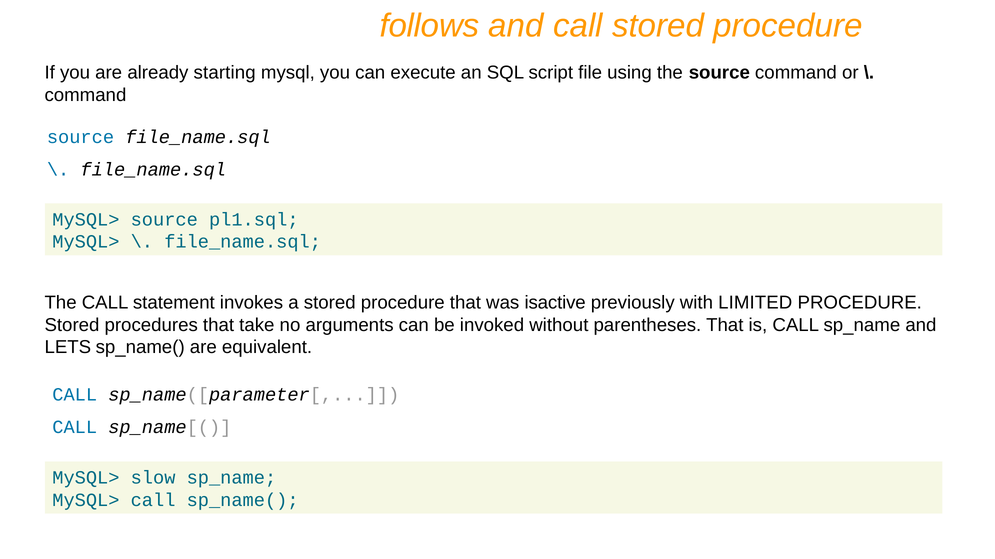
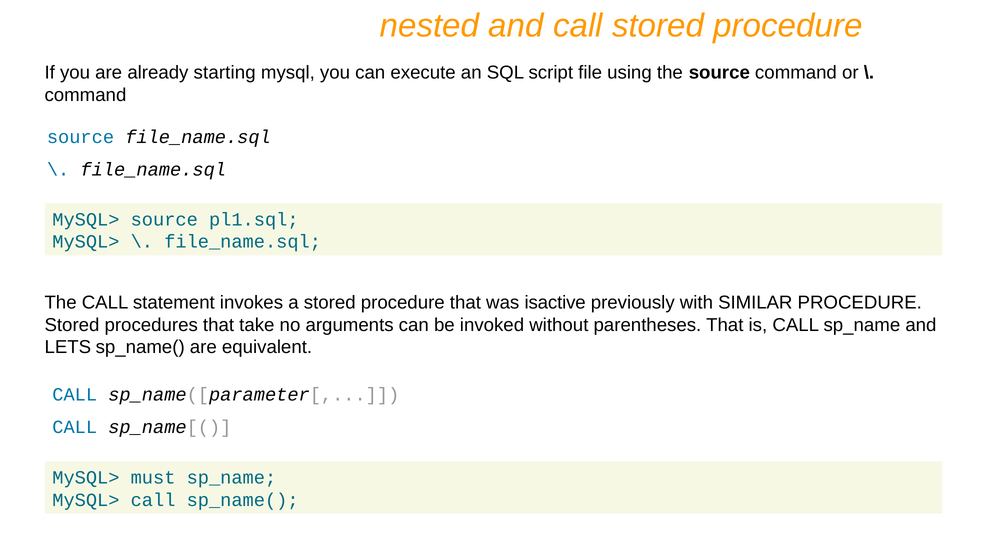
follows: follows -> nested
LIMITED: LIMITED -> SIMILAR
slow: slow -> must
